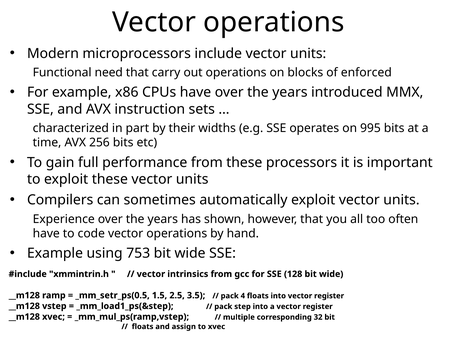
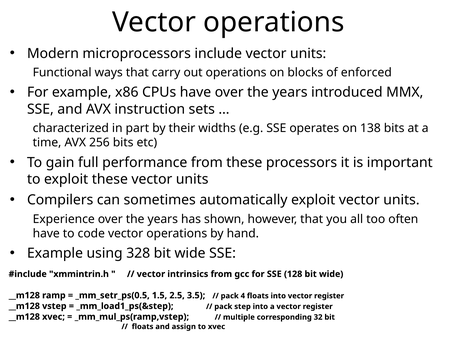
need: need -> ways
995: 995 -> 138
753: 753 -> 328
